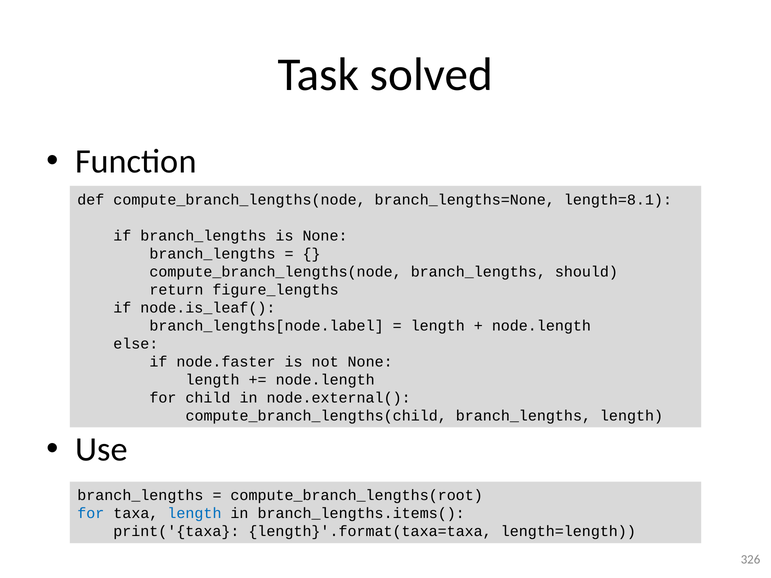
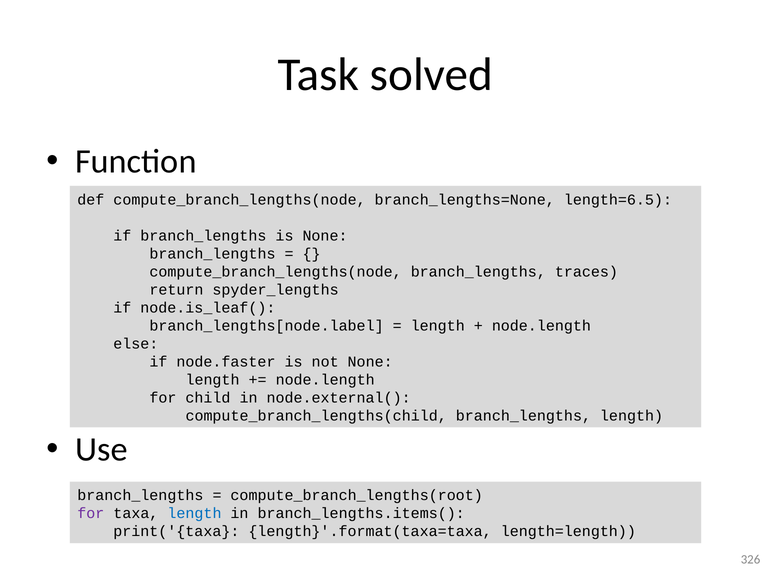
length=8.1: length=8.1 -> length=6.5
should: should -> traces
figure_lengths: figure_lengths -> spyder_lengths
for at (91, 514) colour: blue -> purple
